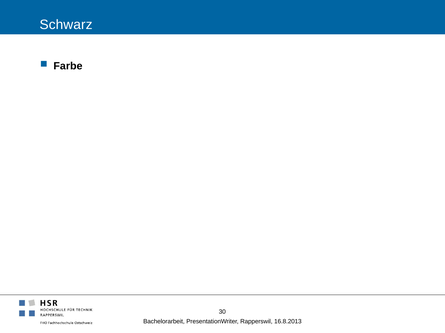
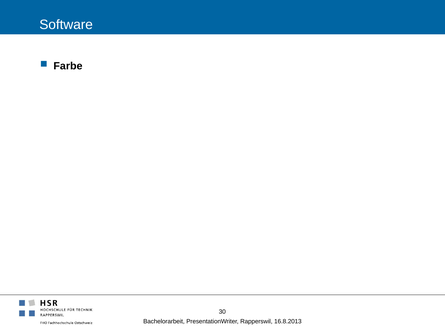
Schwarz: Schwarz -> Software
